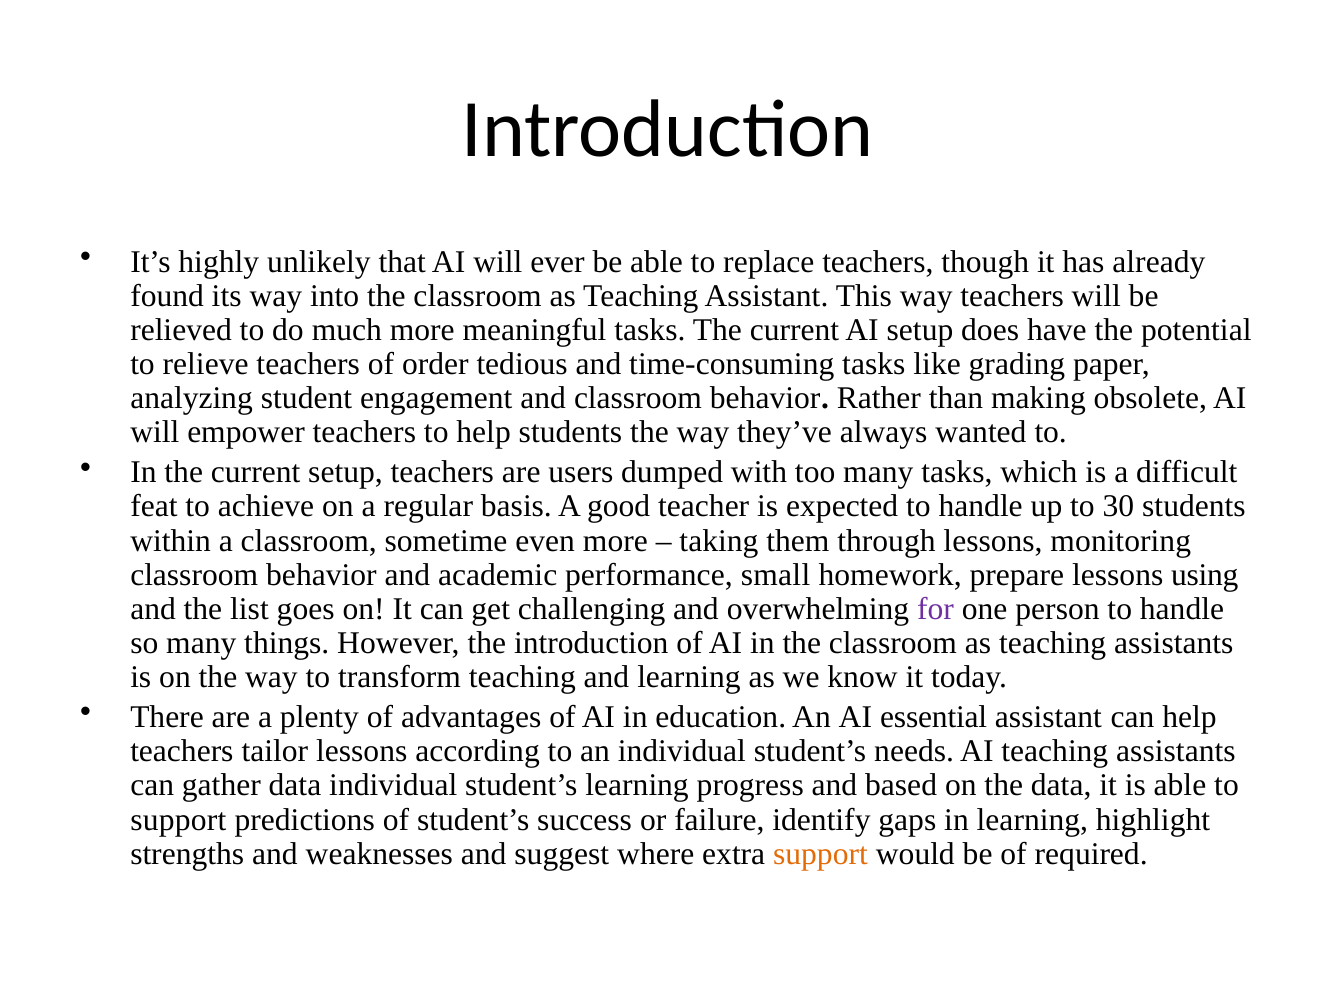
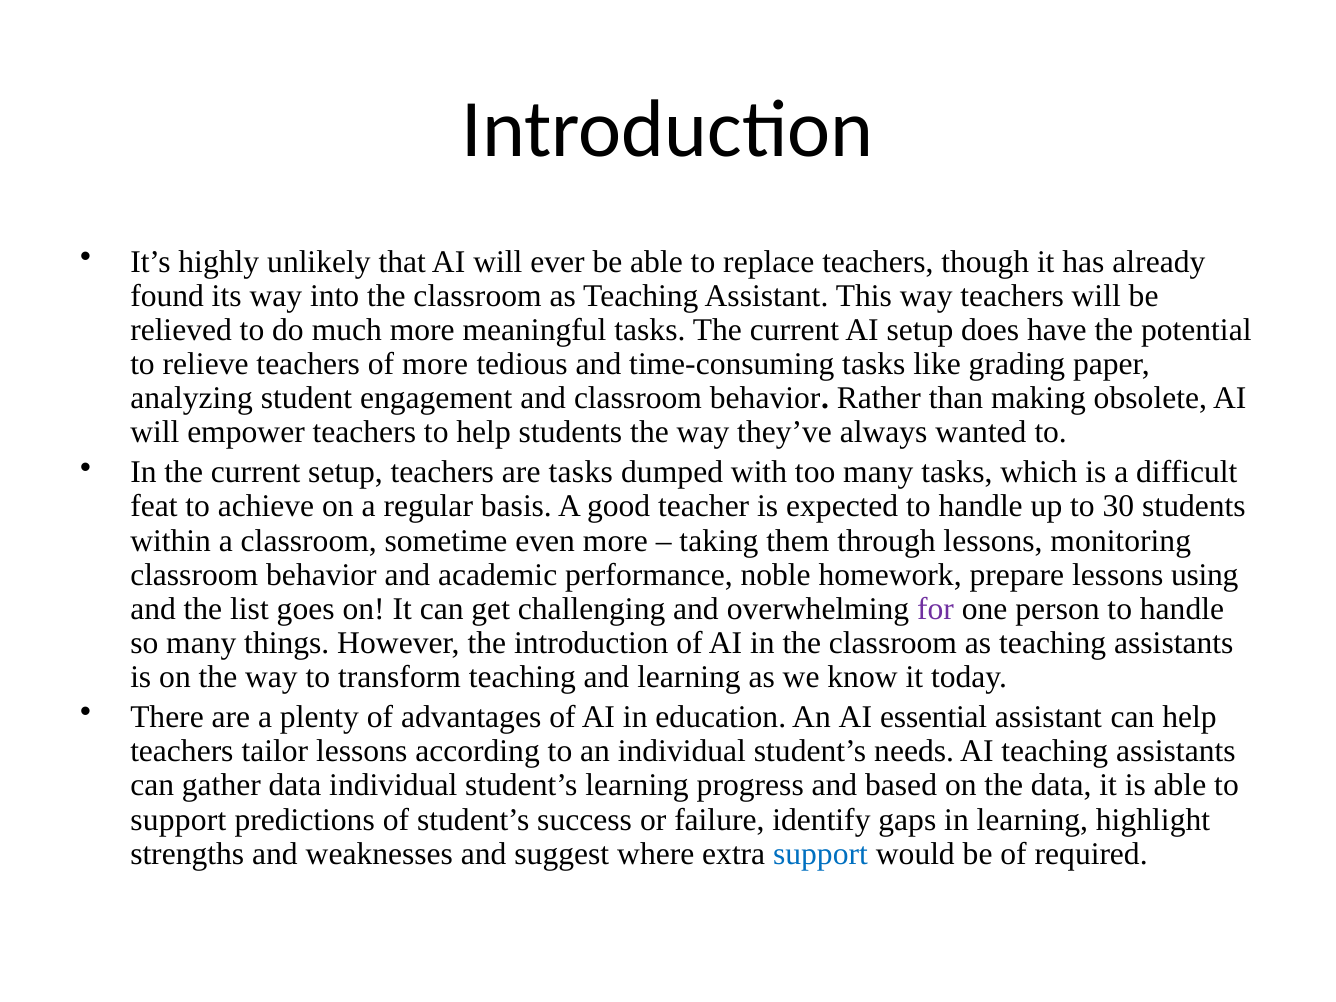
of order: order -> more
are users: users -> tasks
small: small -> noble
support at (820, 854) colour: orange -> blue
